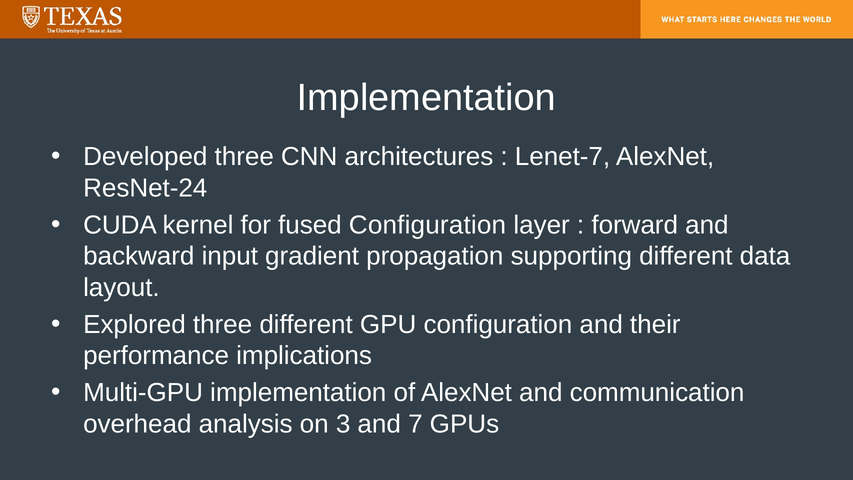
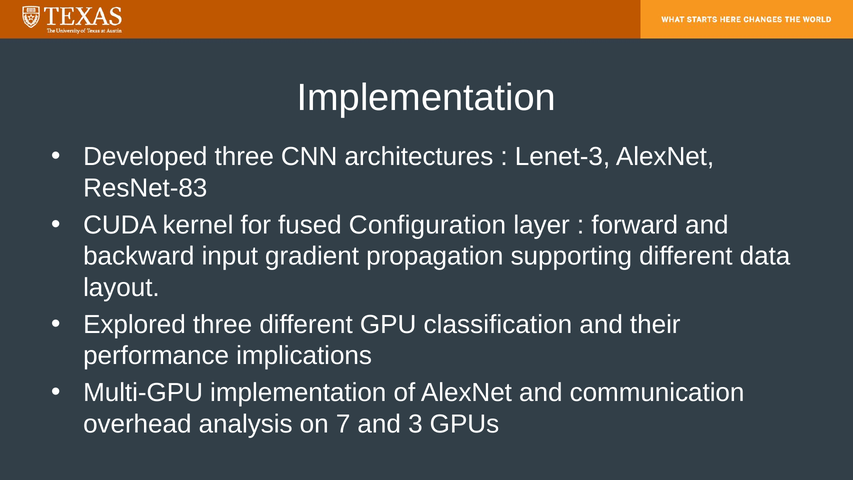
Lenet-7: Lenet-7 -> Lenet-3
ResNet-24: ResNet-24 -> ResNet-83
GPU configuration: configuration -> classification
3: 3 -> 7
7: 7 -> 3
